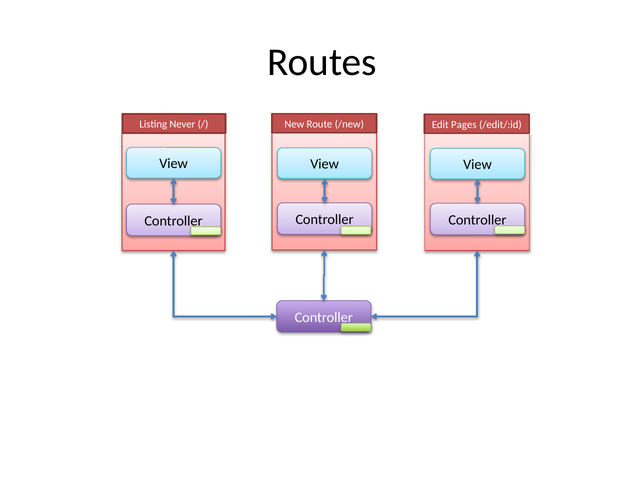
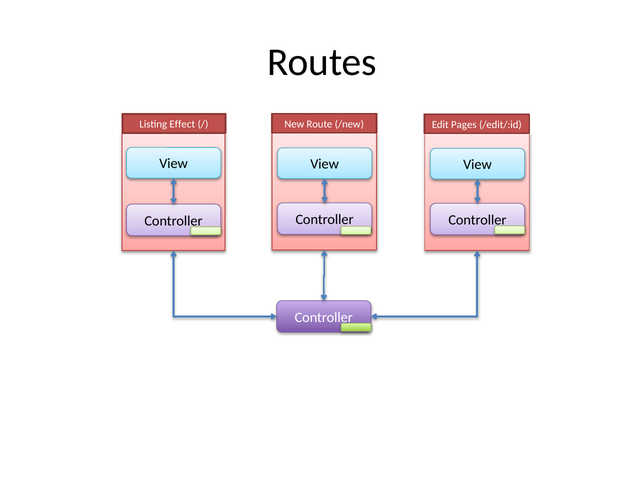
Never: Never -> Effect
